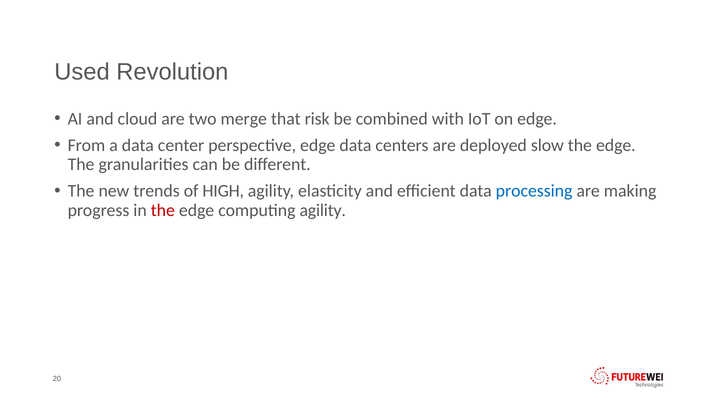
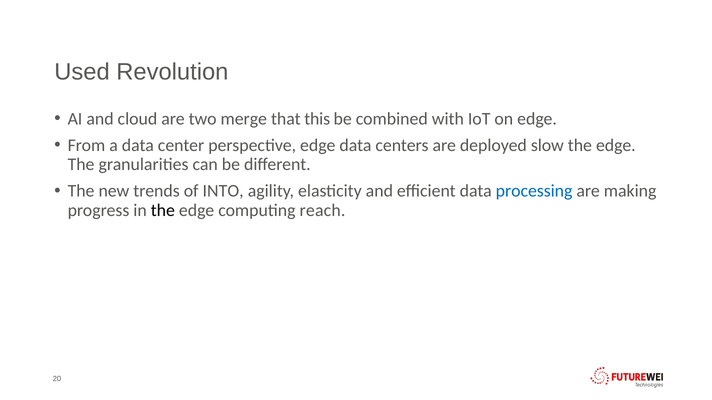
risk: risk -> this
HIGH: HIGH -> INTO
the at (163, 210) colour: red -> black
computing agility: agility -> reach
